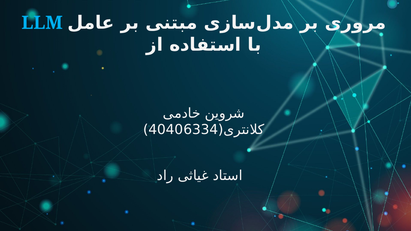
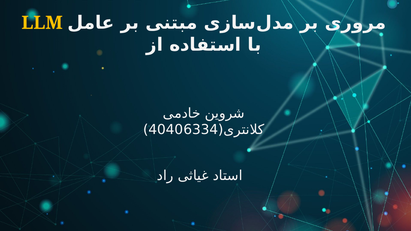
LLM colour: light blue -> yellow
